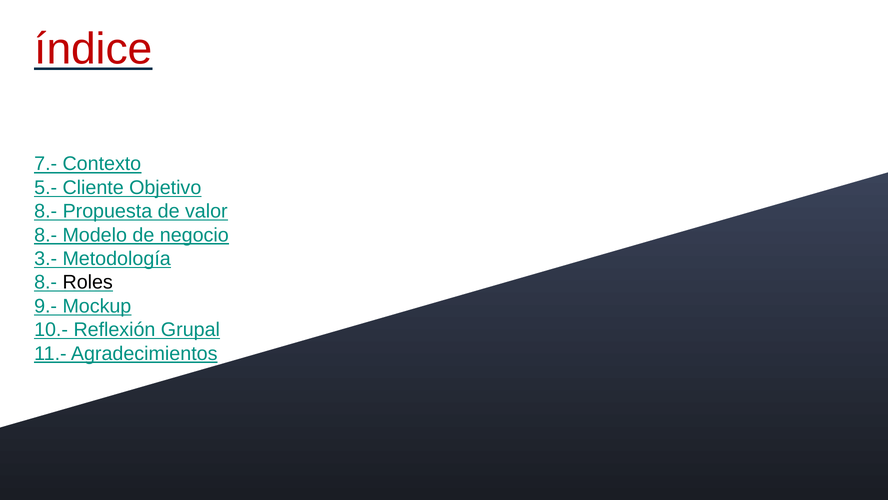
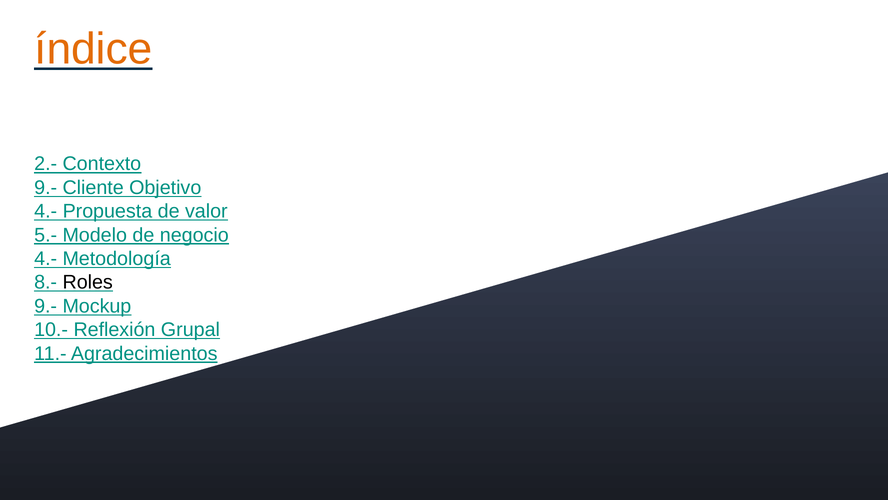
índice colour: red -> orange
7.-: 7.- -> 2.-
5.- at (46, 187): 5.- -> 9.-
8.- at (46, 211): 8.- -> 4.-
8.- at (46, 235): 8.- -> 5.-
3.- at (46, 258): 3.- -> 4.-
